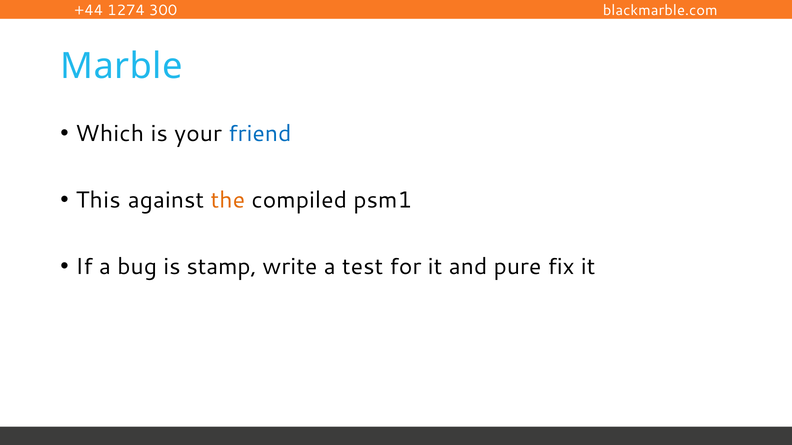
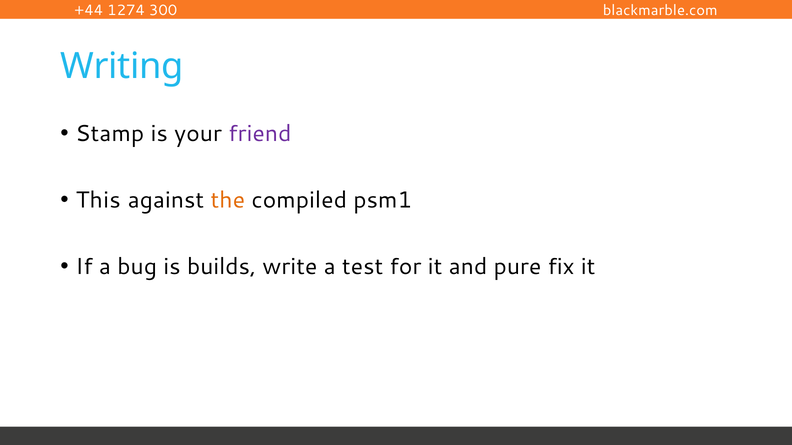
Marble: Marble -> Writing
Which: Which -> Stamp
friend colour: blue -> purple
stamp: stamp -> builds
